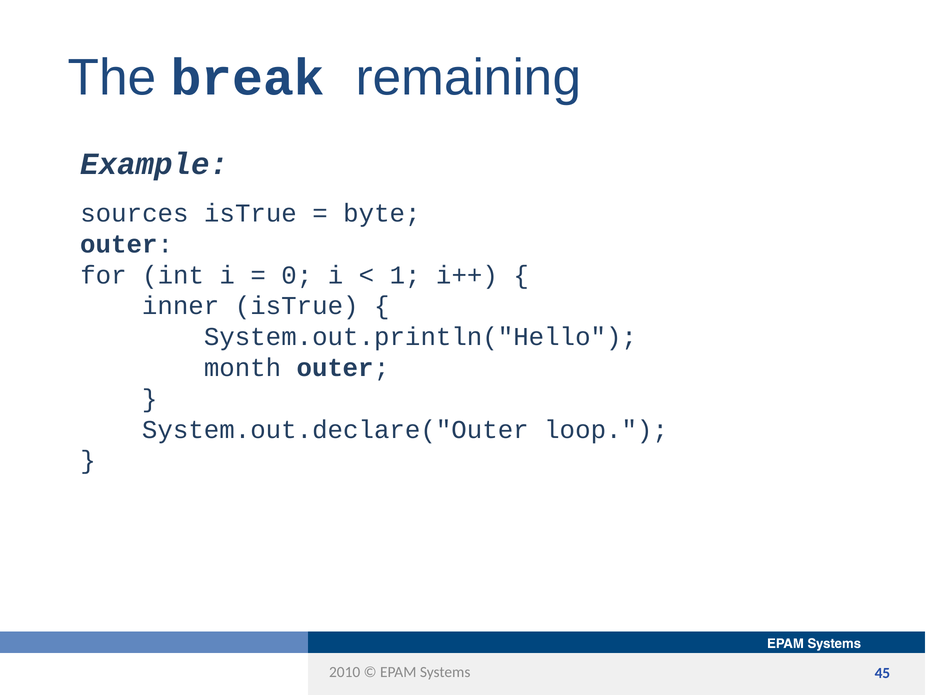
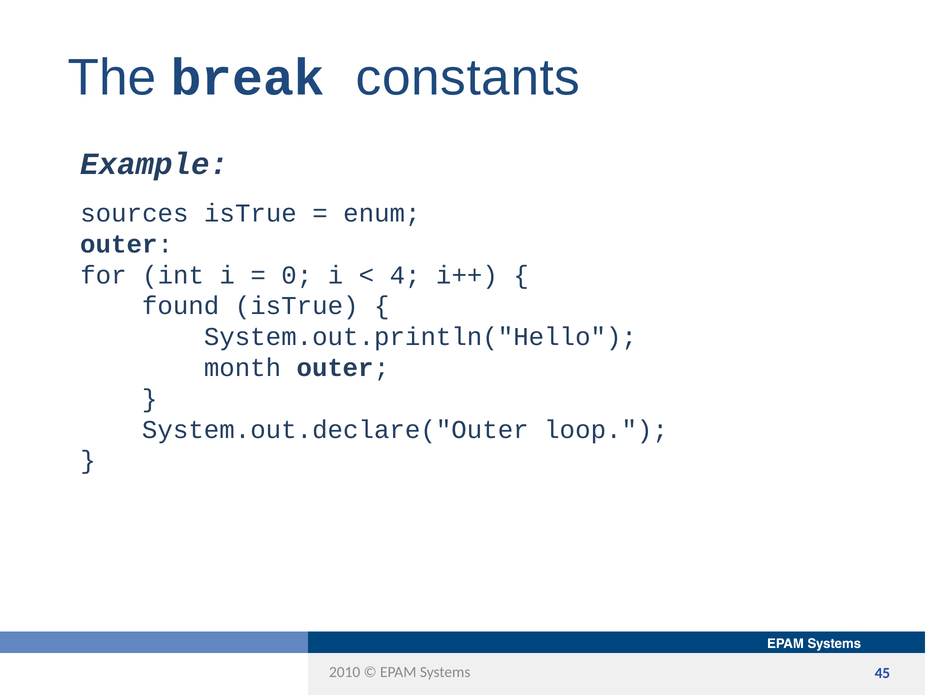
remaining: remaining -> constants
byte: byte -> enum
1: 1 -> 4
inner: inner -> found
